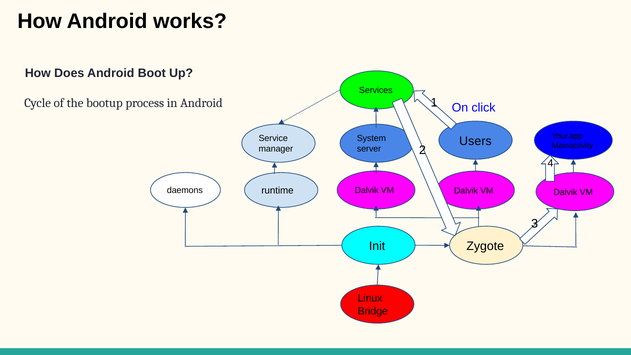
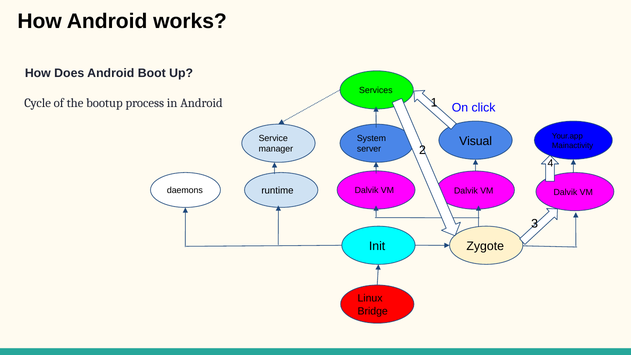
Users: Users -> Visual
